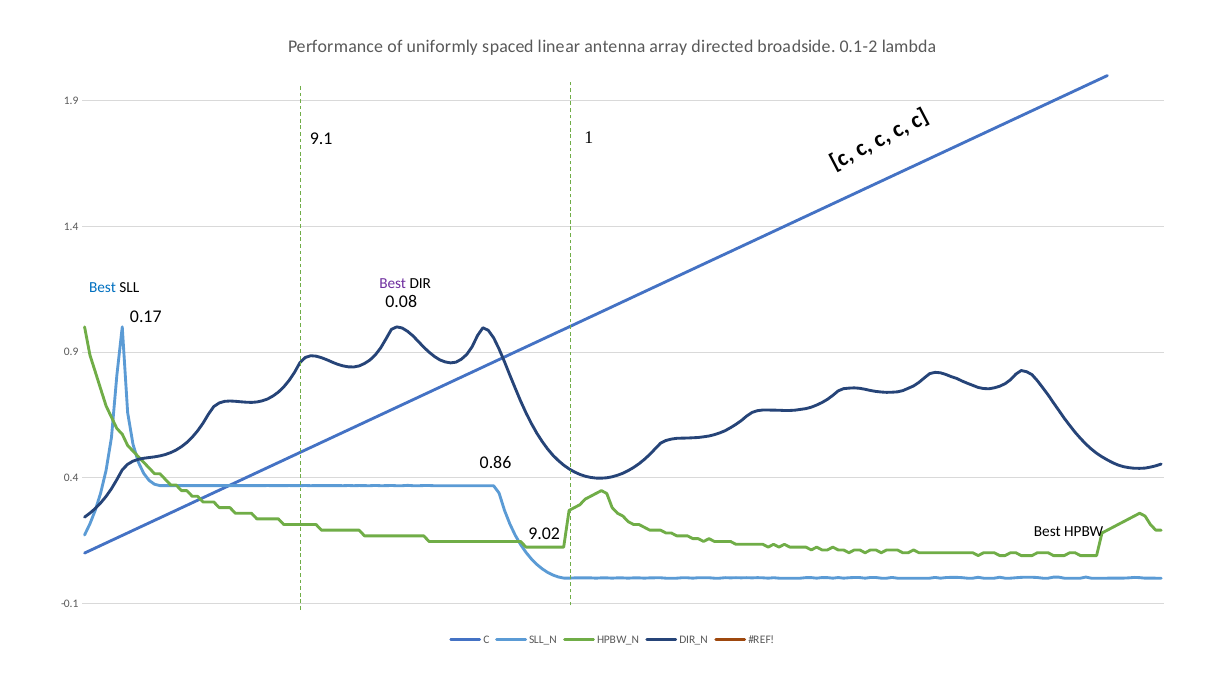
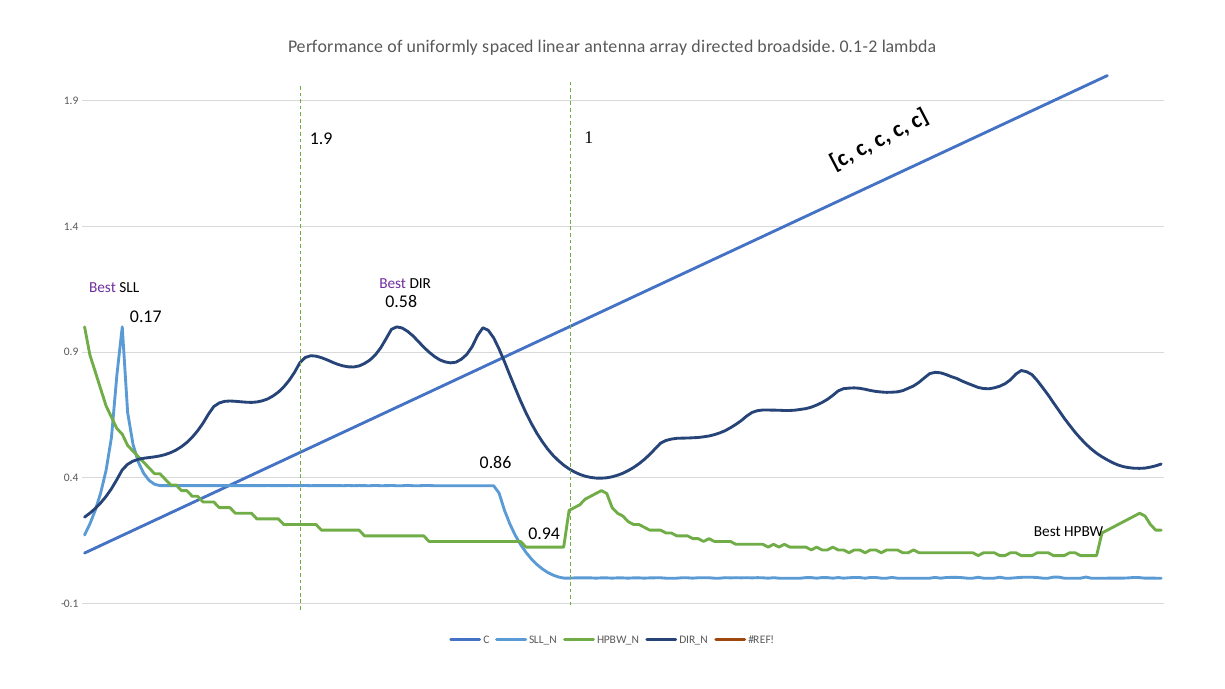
9.1 at (321, 139): 9.1 -> 1.9
Best at (102, 287) colour: blue -> purple
0.08: 0.08 -> 0.58
9.02: 9.02 -> 0.94
